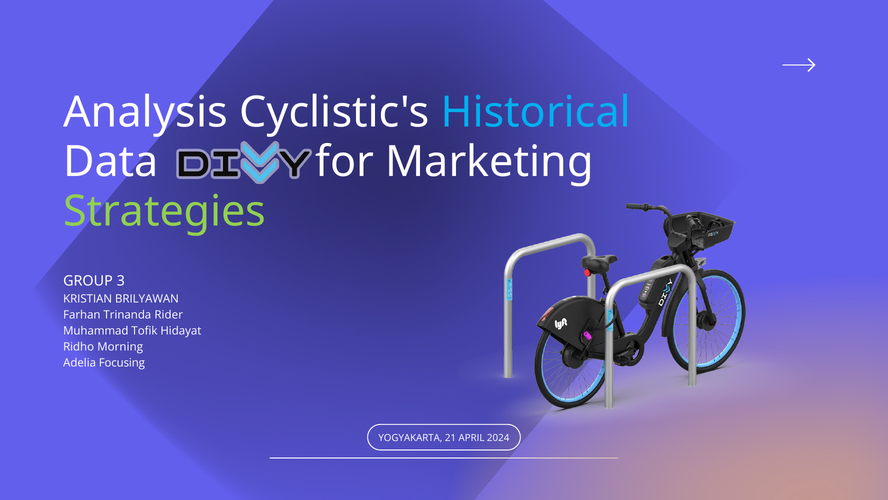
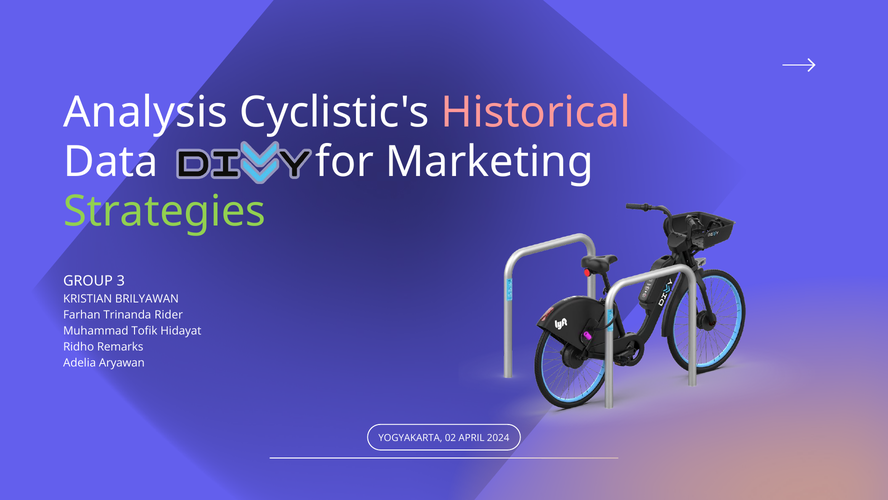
Historical colour: light blue -> pink
Morning: Morning -> Remarks
Focusing: Focusing -> Aryawan
21: 21 -> 02
